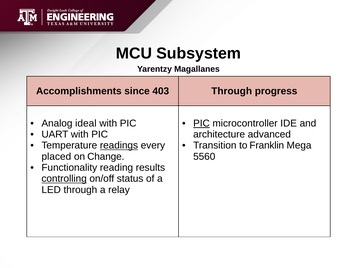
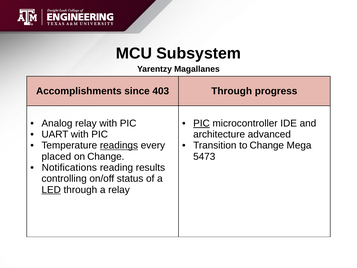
Analog ideal: ideal -> relay
to Franklin: Franklin -> Change
5560: 5560 -> 5473
Functionality: Functionality -> Notifications
controlling underline: present -> none
LED underline: none -> present
